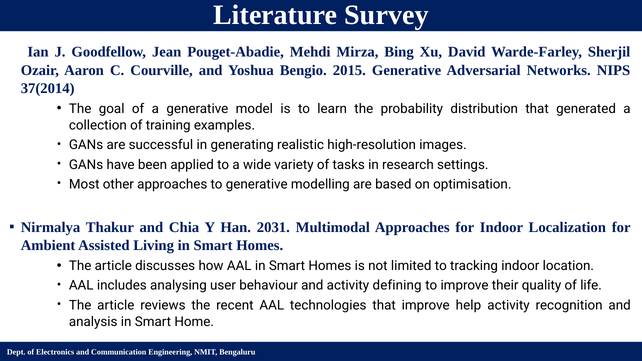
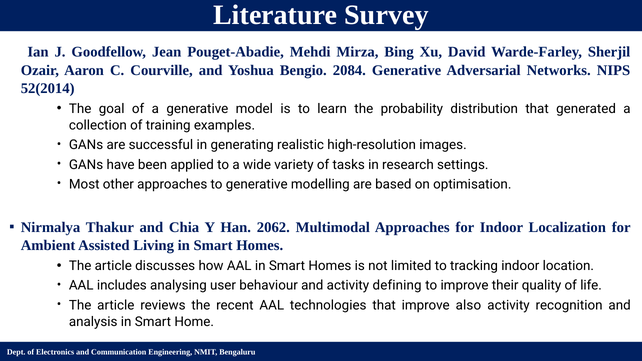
2015: 2015 -> 2084
37(2014: 37(2014 -> 52(2014
2031: 2031 -> 2062
help: help -> also
